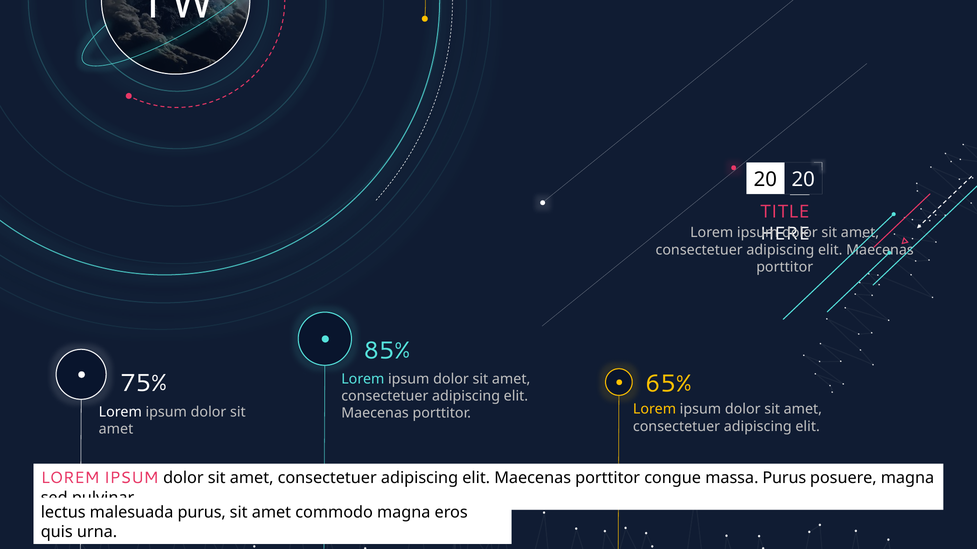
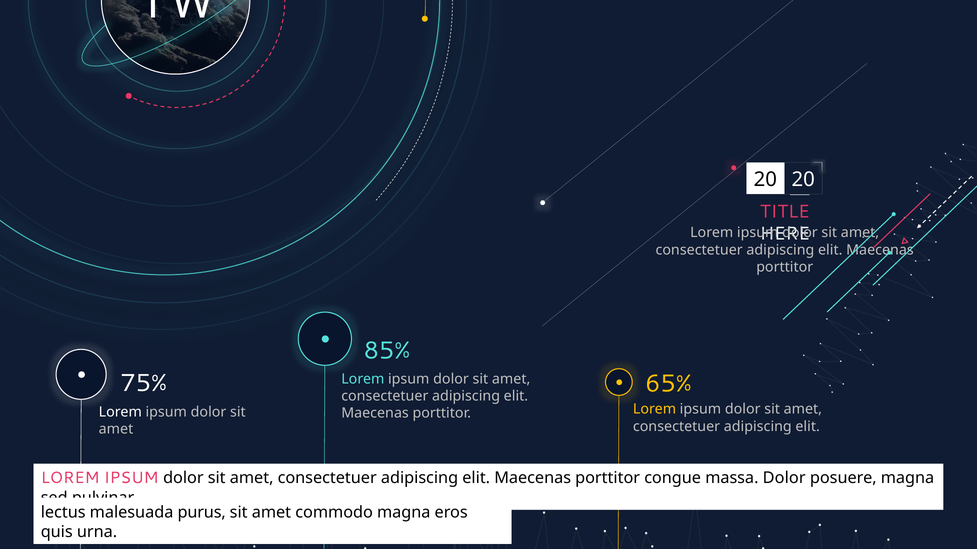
massa Purus: Purus -> Dolor
